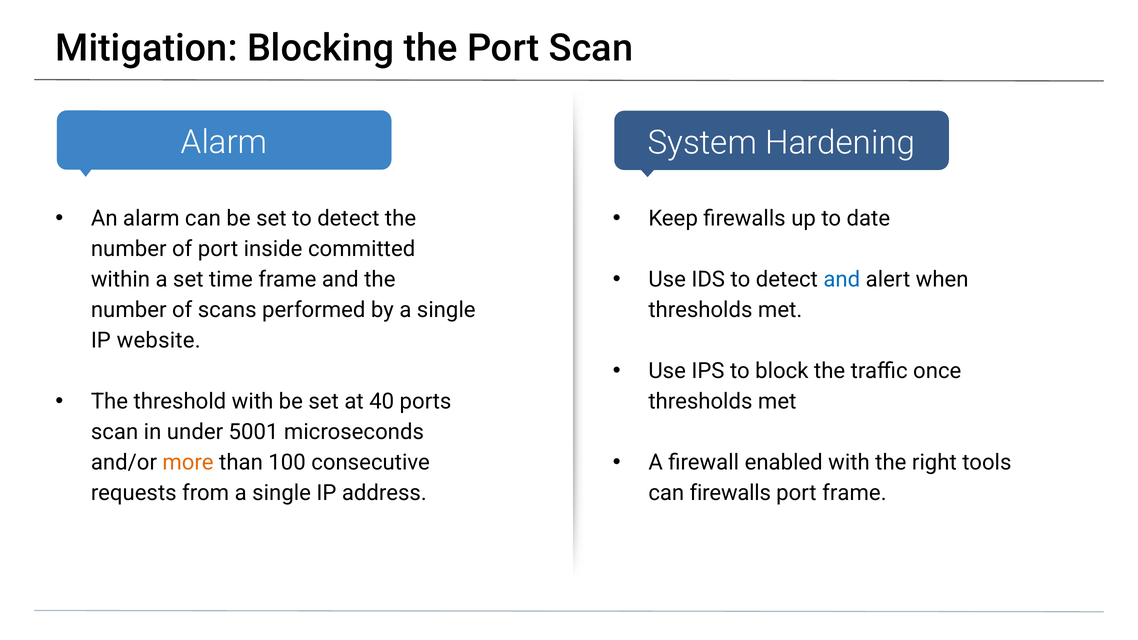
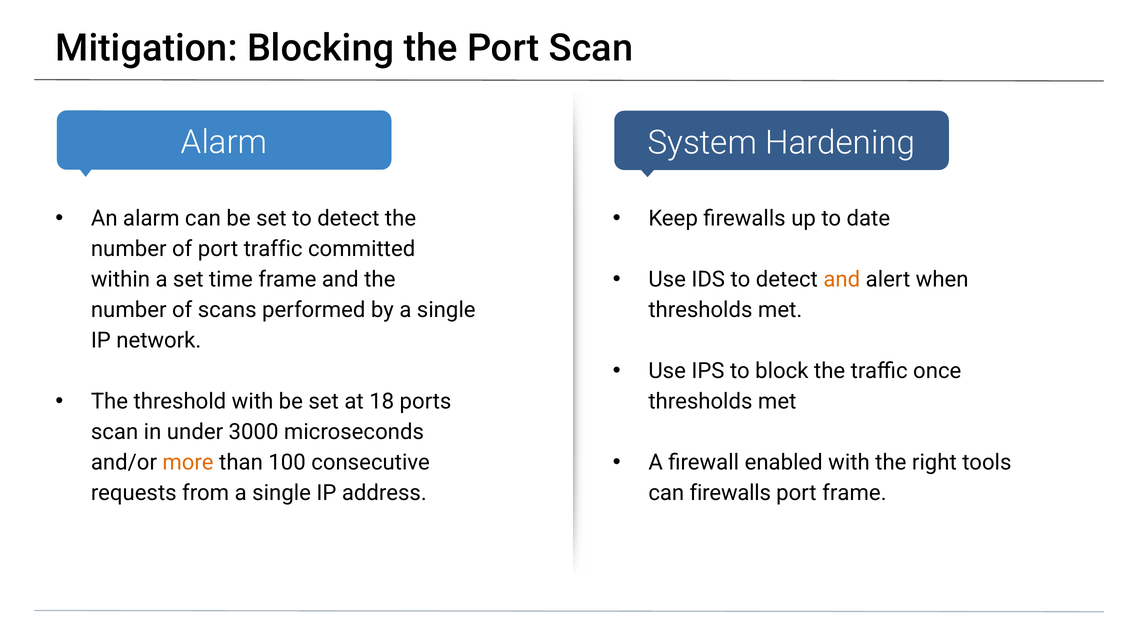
port inside: inside -> traffic
and at (842, 280) colour: blue -> orange
website: website -> network
40: 40 -> 18
5001: 5001 -> 3000
